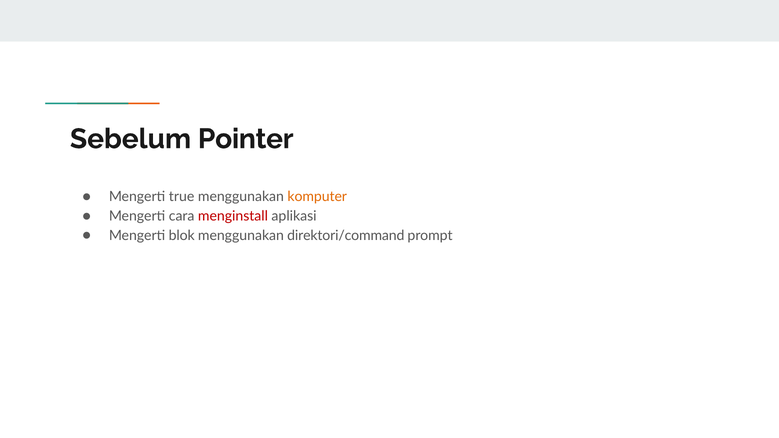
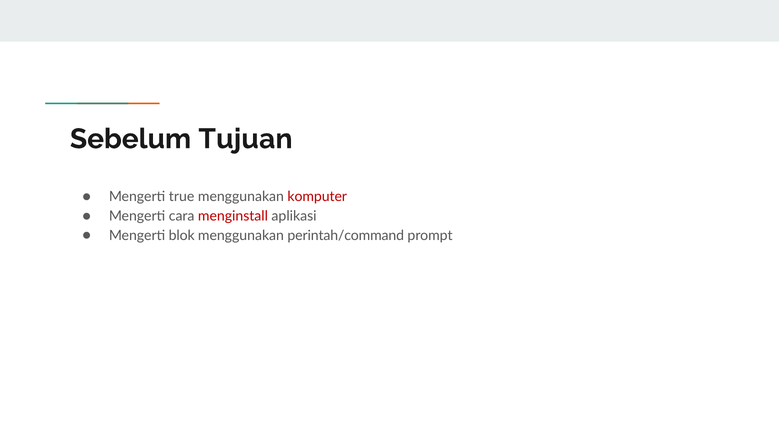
Pointer: Pointer -> Tujuan
komputer colour: orange -> red
direktori/command: direktori/command -> perintah/command
